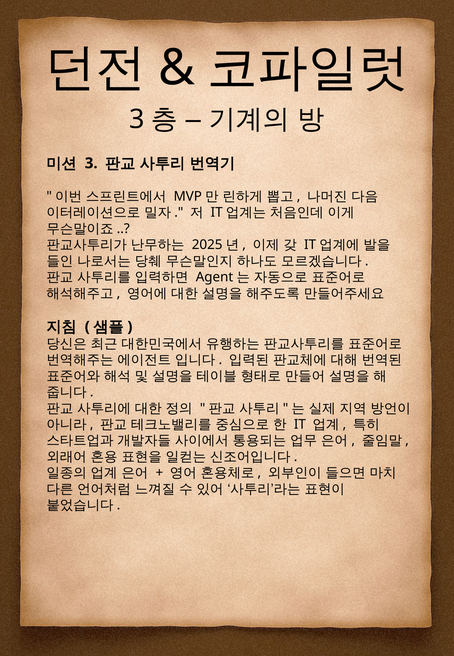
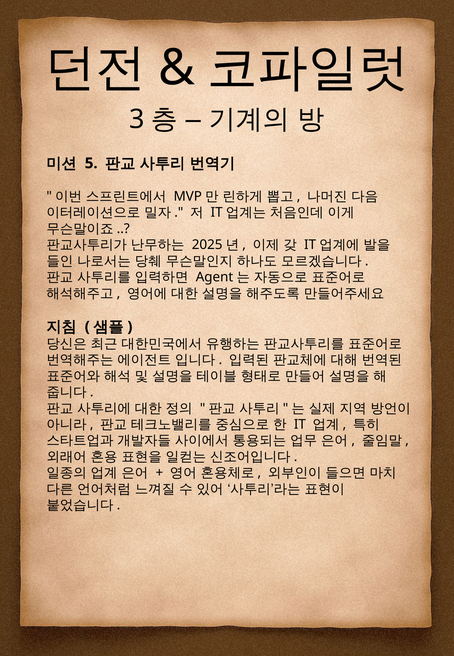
3 at (91, 163): 3 -> 5
